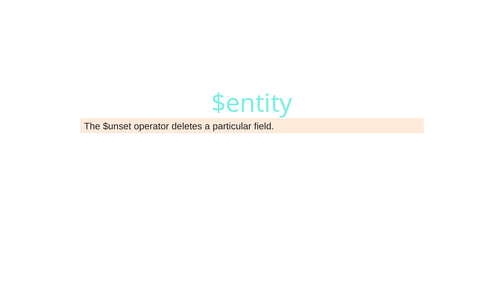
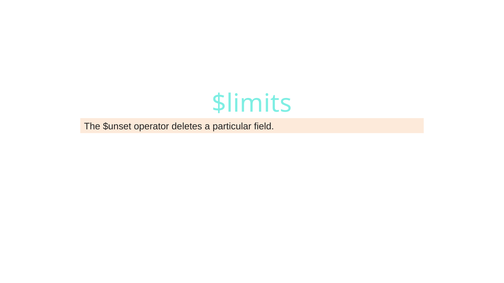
$entity: $entity -> $limits
